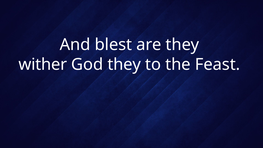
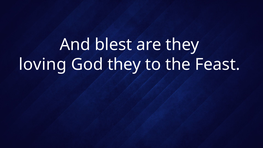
wither: wither -> loving
